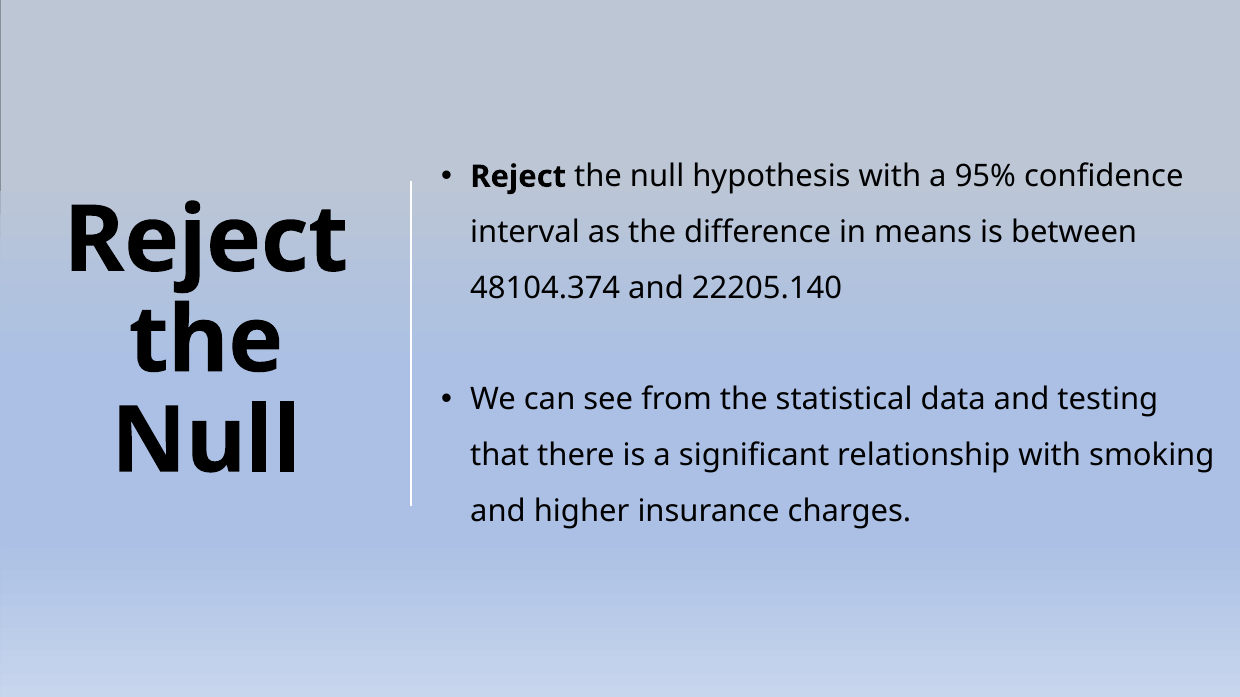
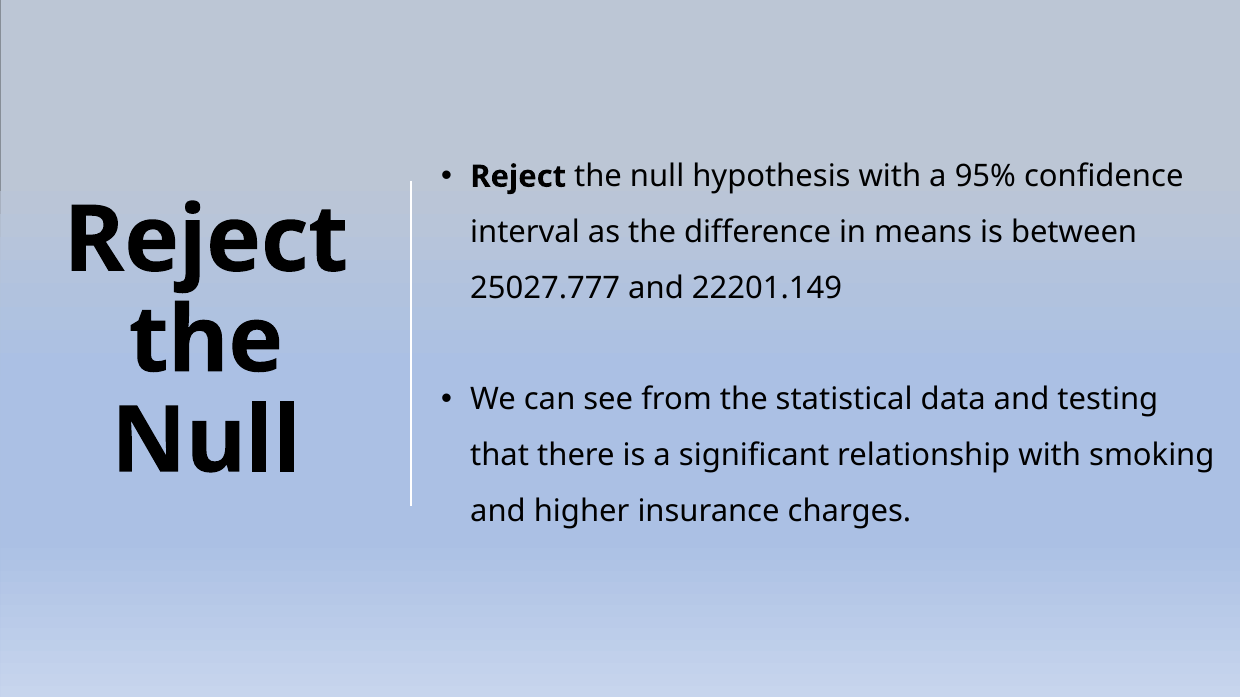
48104.374: 48104.374 -> 25027.777
22205.140: 22205.140 -> 22201.149
